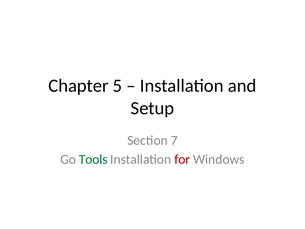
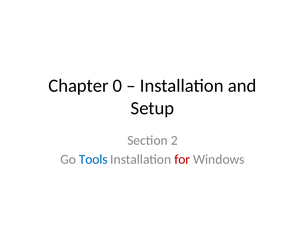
5: 5 -> 0
7: 7 -> 2
Tools colour: green -> blue
